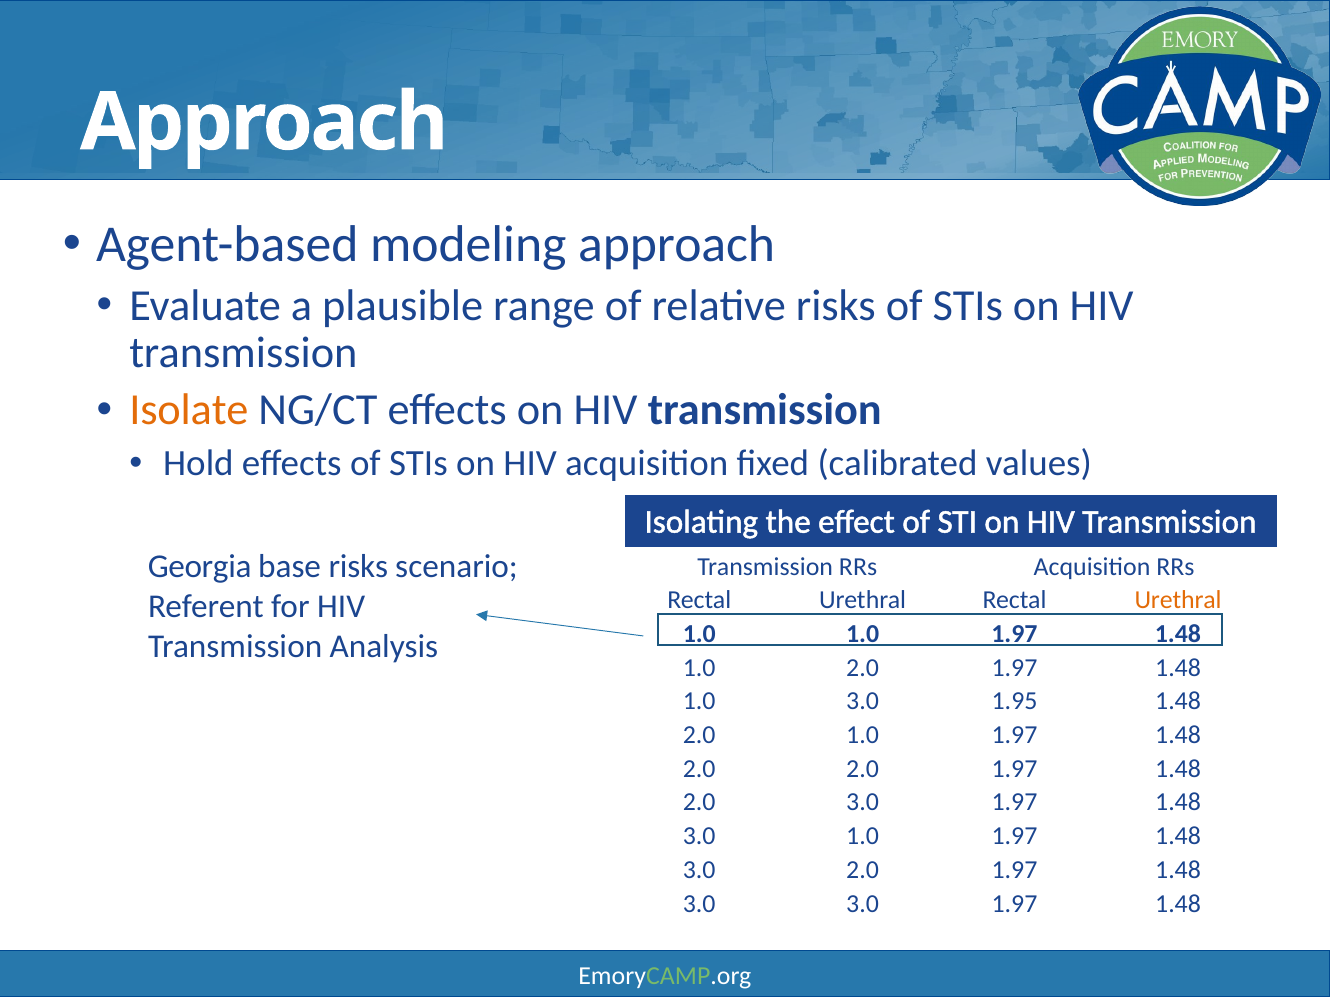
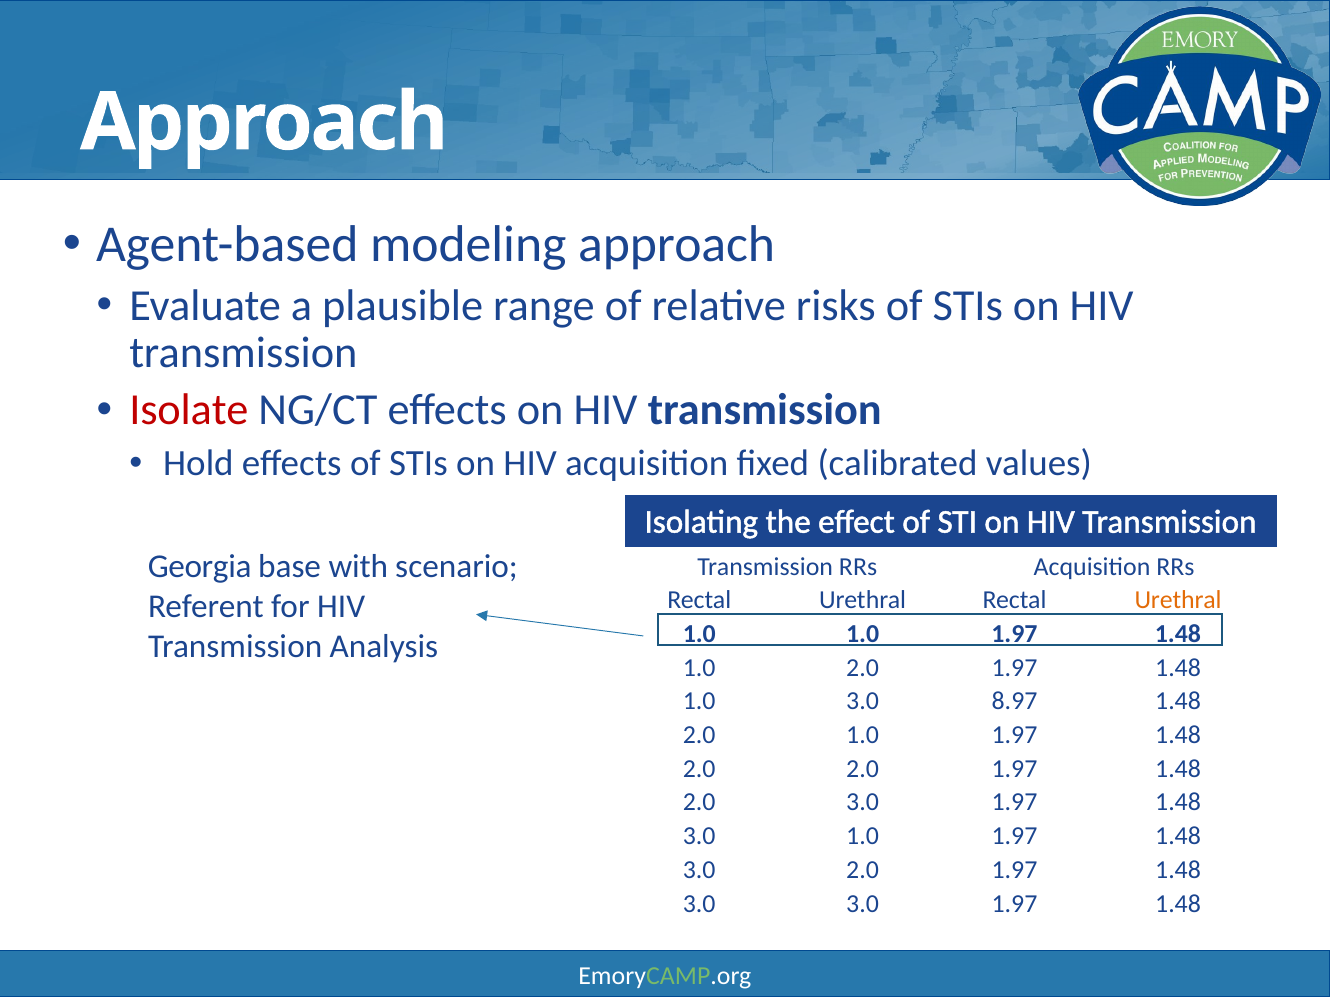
Isolate colour: orange -> red
base risks: risks -> with
1.95: 1.95 -> 8.97
